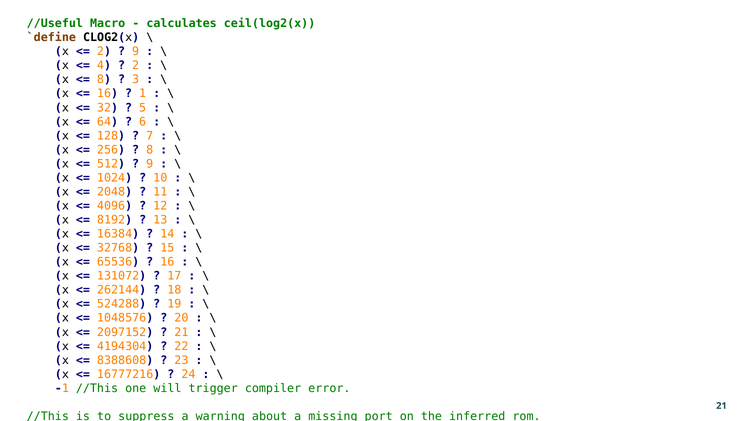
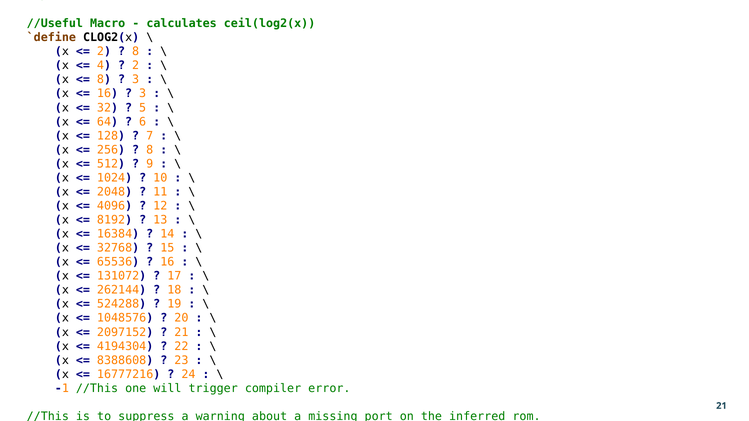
9 at (136, 52): 9 -> 8
1 at (143, 94): 1 -> 3
